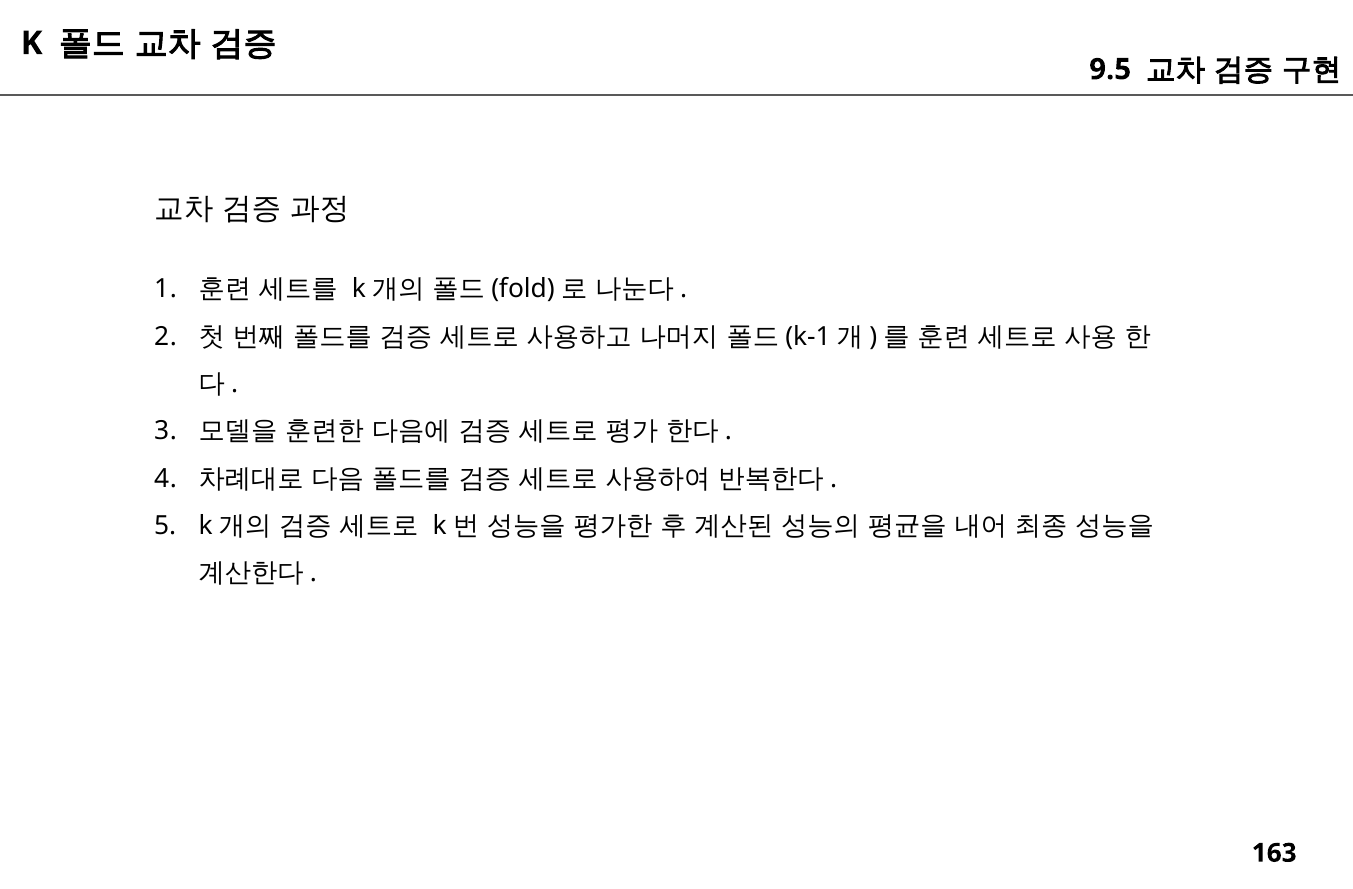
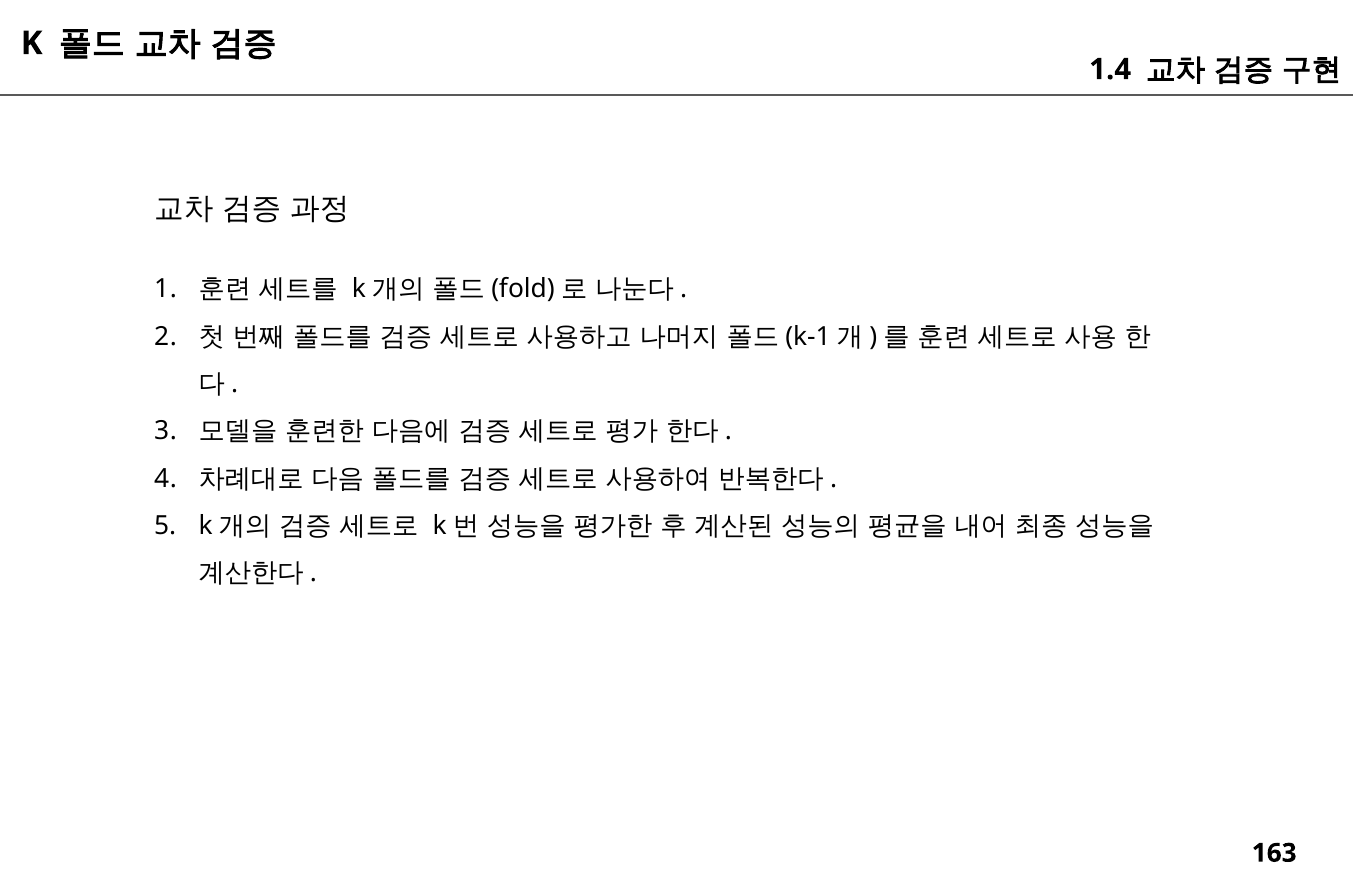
9.5: 9.5 -> 1.4
